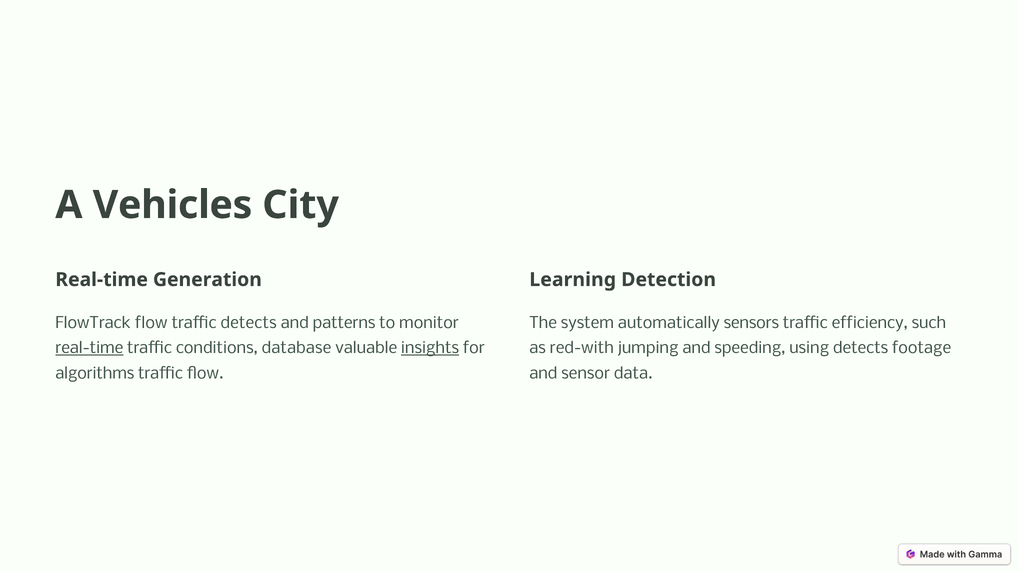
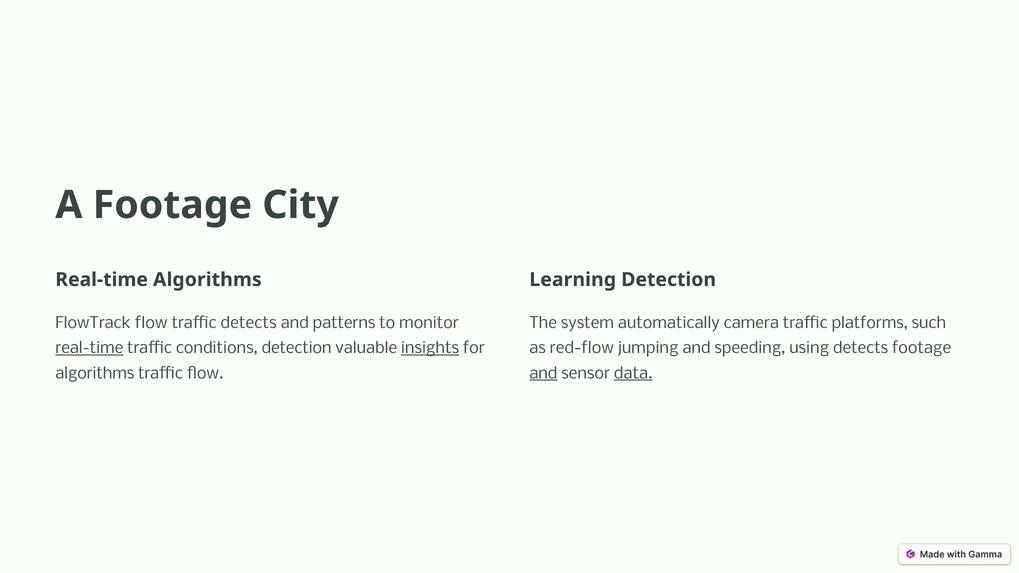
A Vehicles: Vehicles -> Footage
Real-time Generation: Generation -> Algorithms
sensors: sensors -> camera
efficiency: efficiency -> platforms
conditions database: database -> detection
red-with: red-with -> red-flow
and at (543, 374) underline: none -> present
data underline: none -> present
